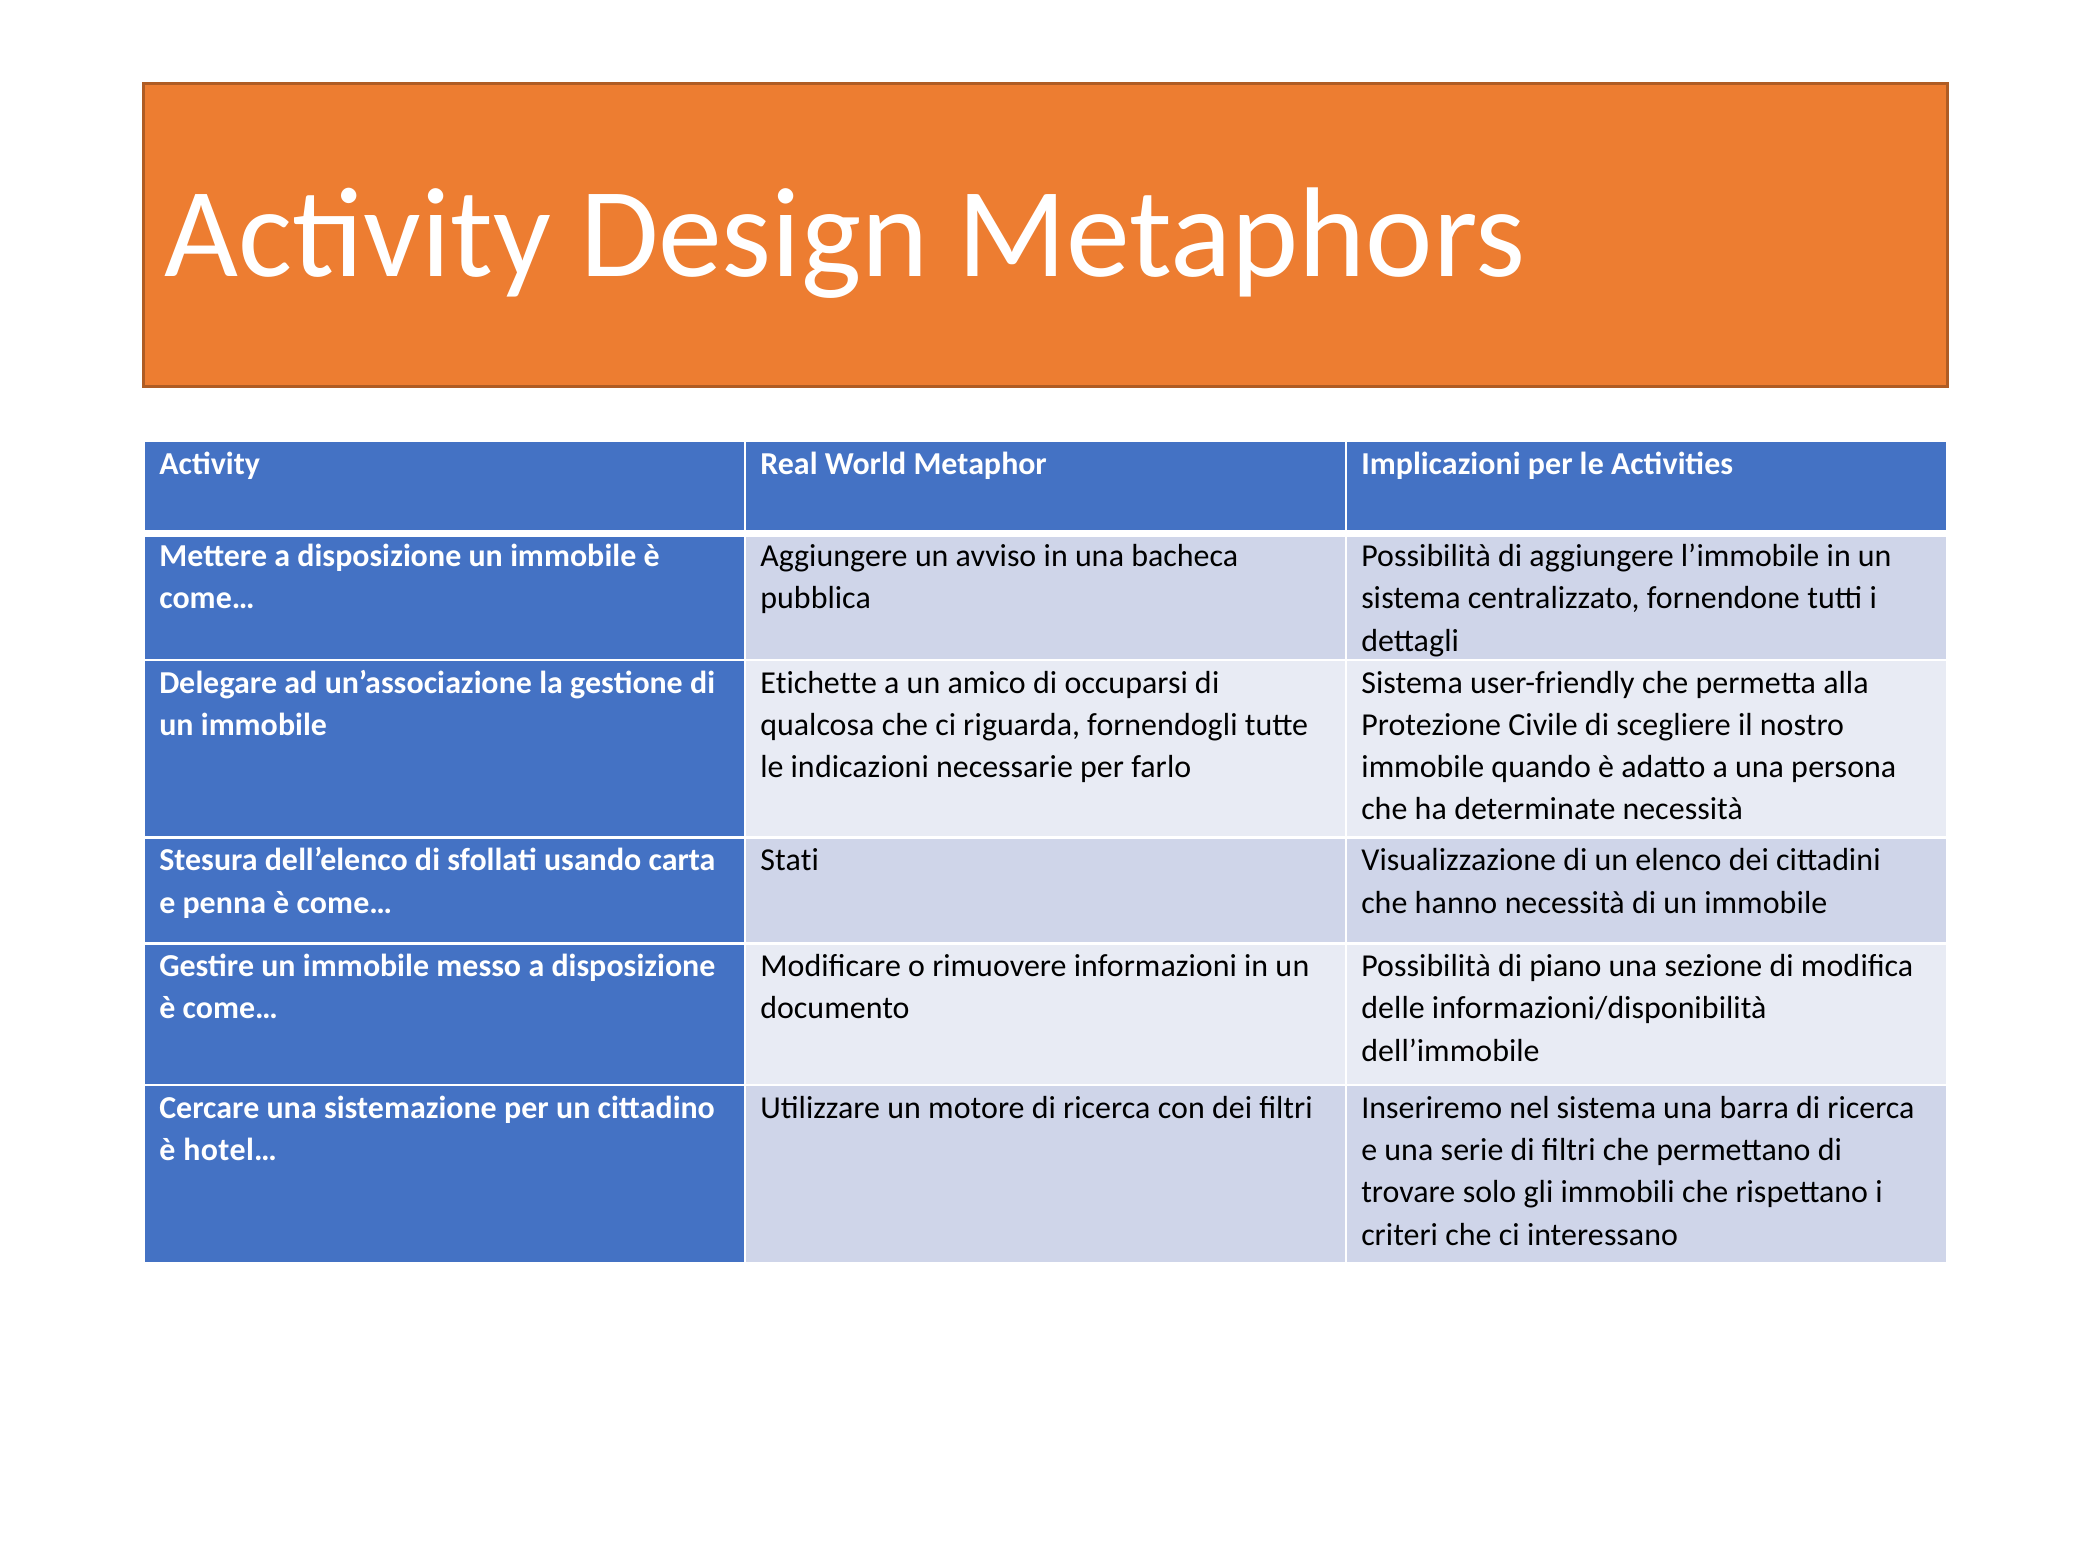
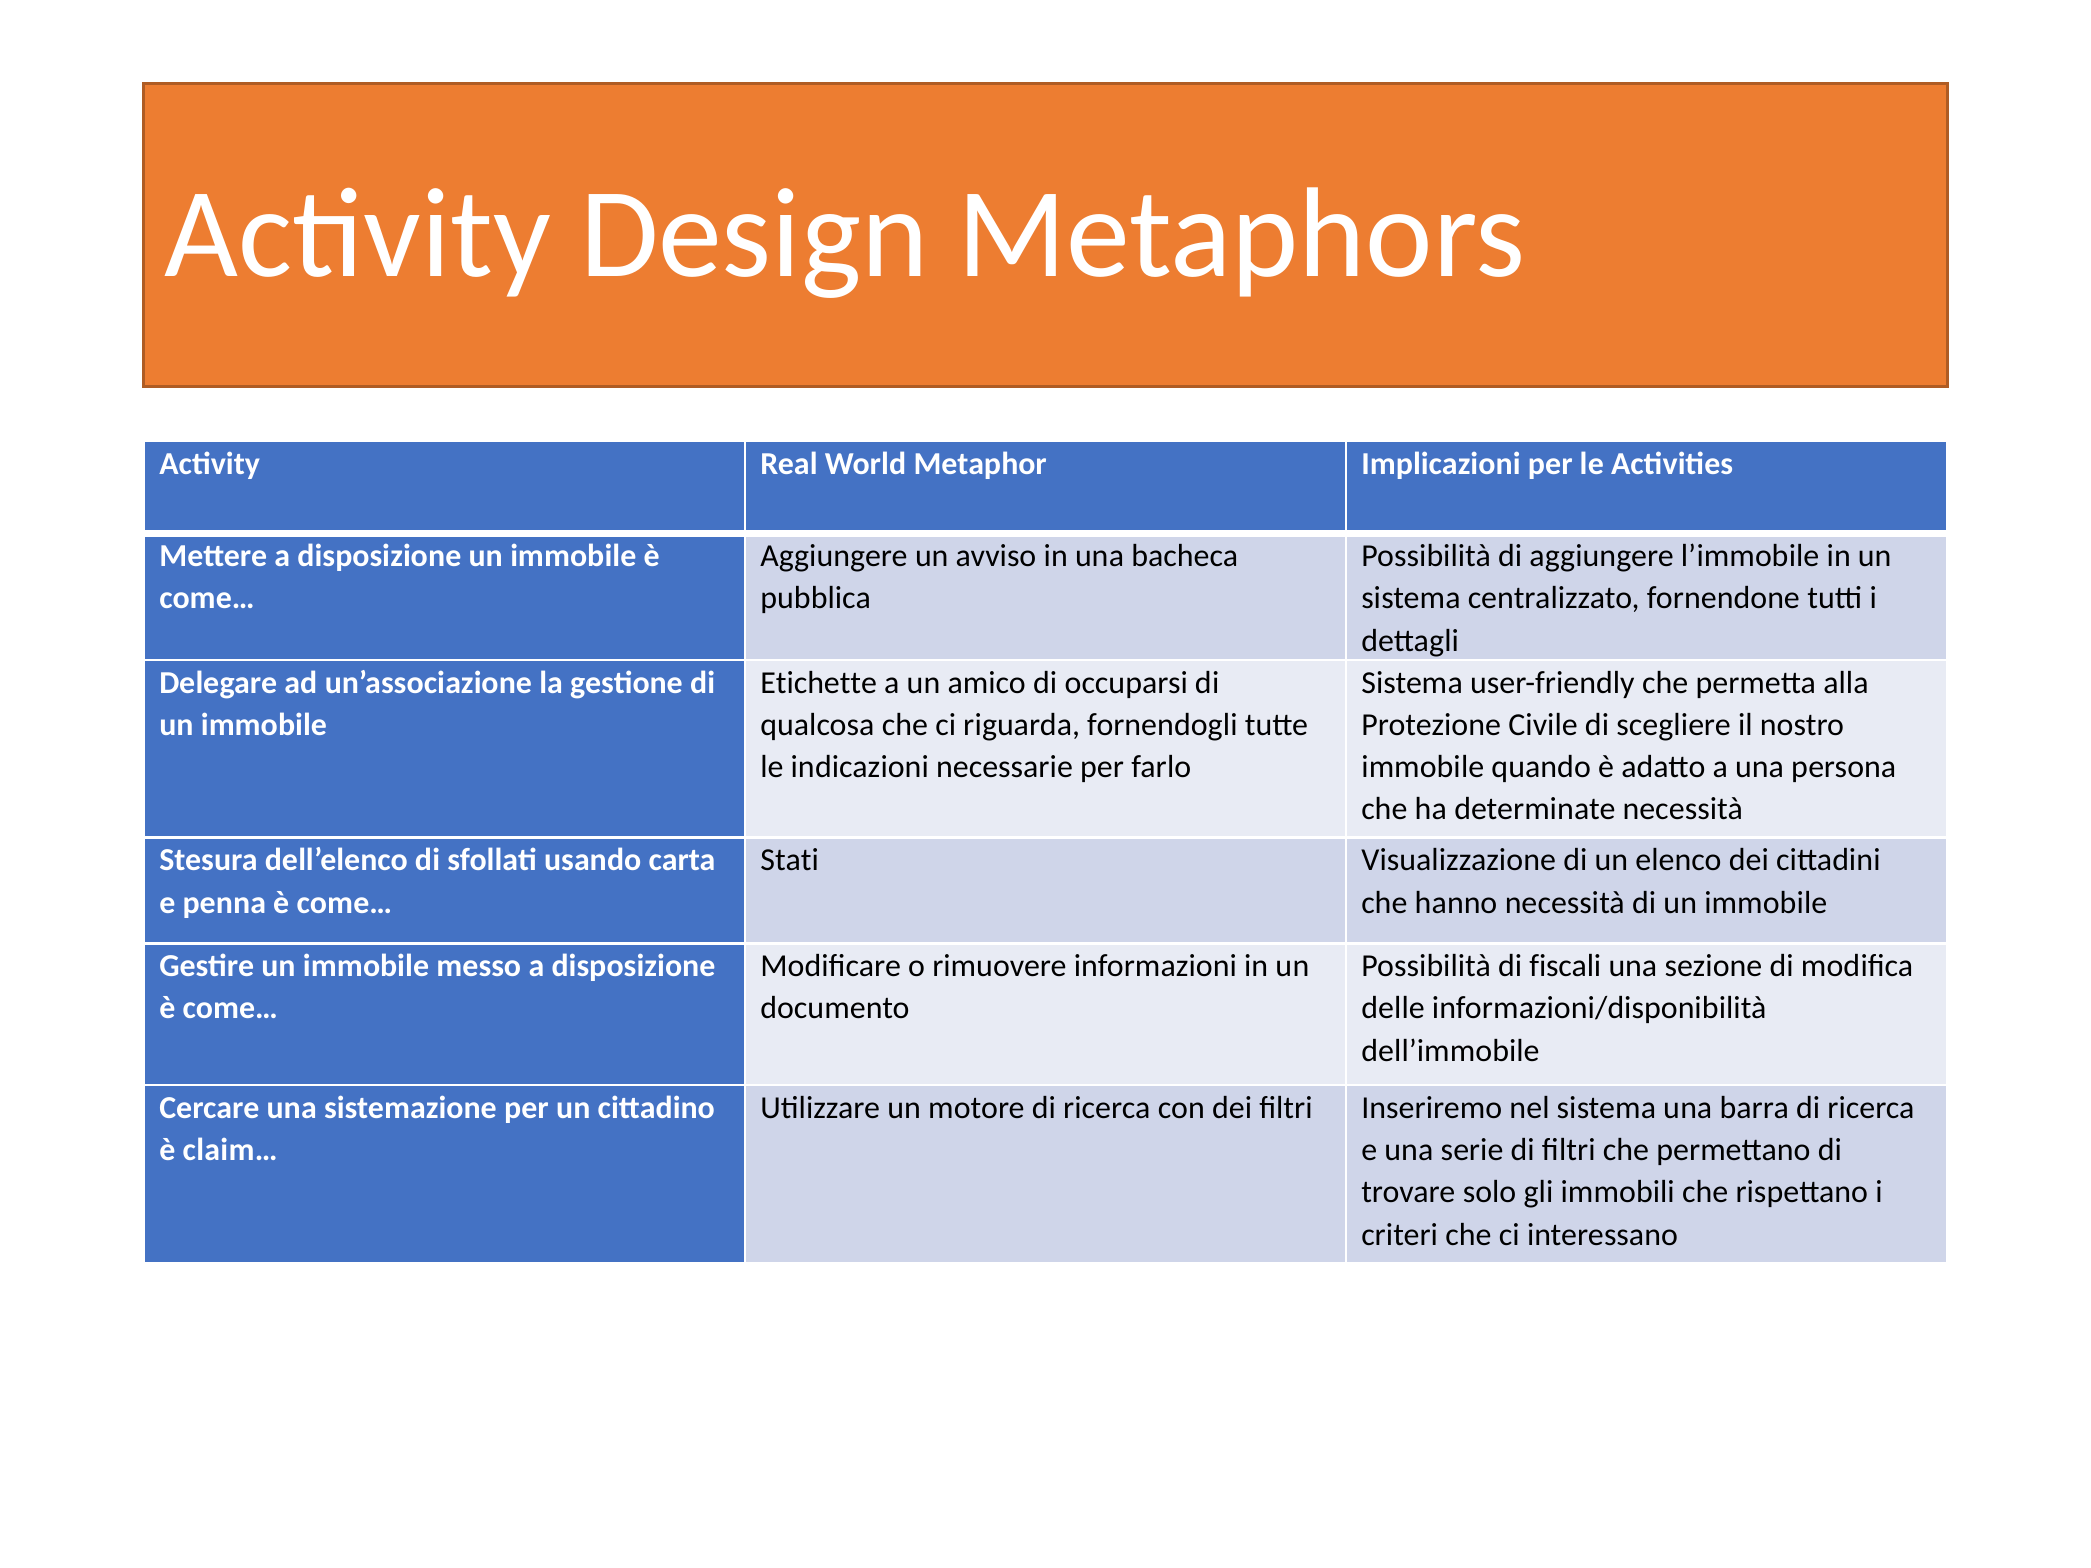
piano: piano -> fiscali
hotel…: hotel… -> claim…
